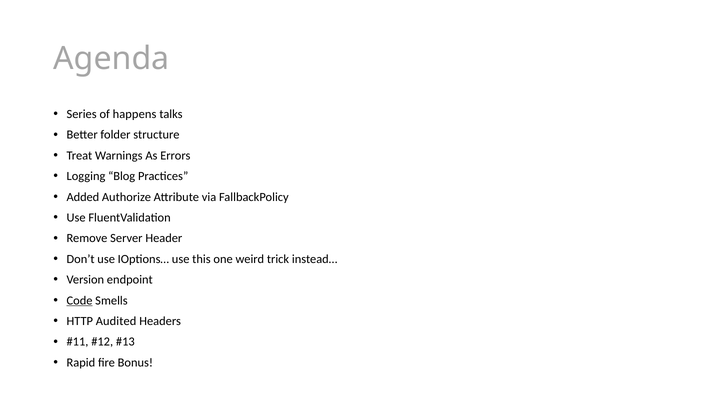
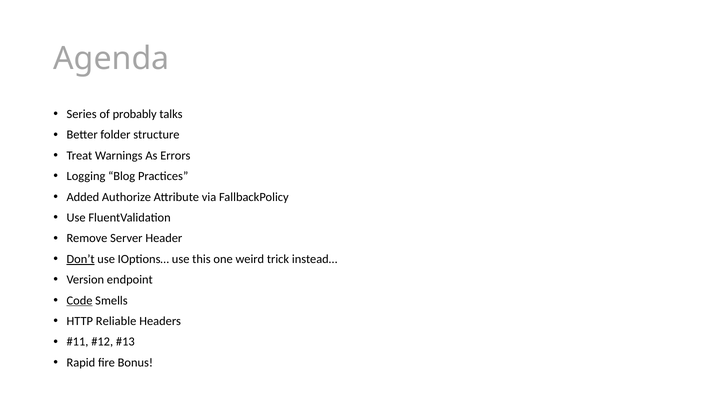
happens: happens -> probably
Don’t underline: none -> present
Audited: Audited -> Reliable
